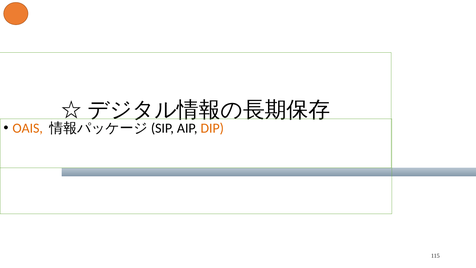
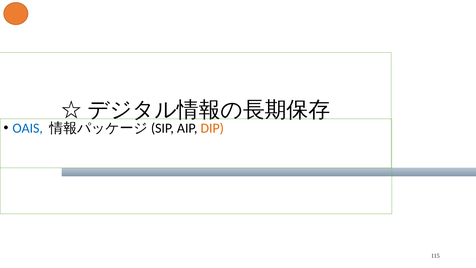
OAIS colour: orange -> blue
